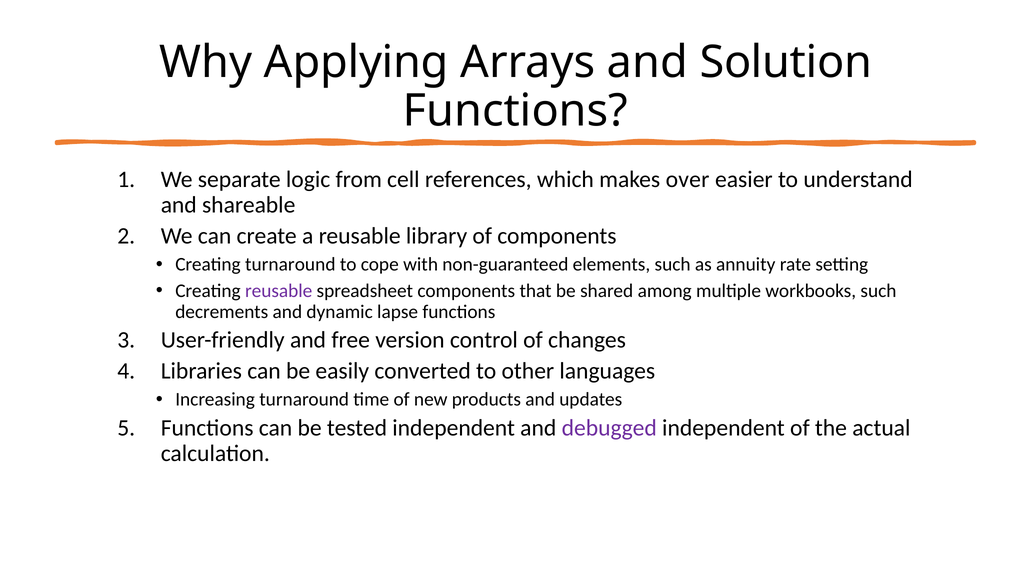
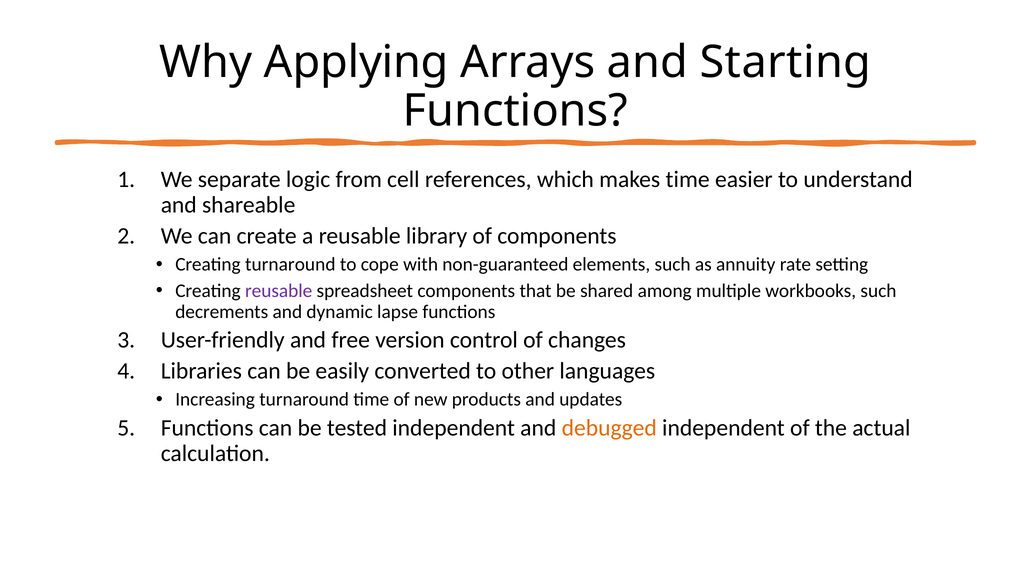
Solution: Solution -> Starting
makes over: over -> time
debugged colour: purple -> orange
